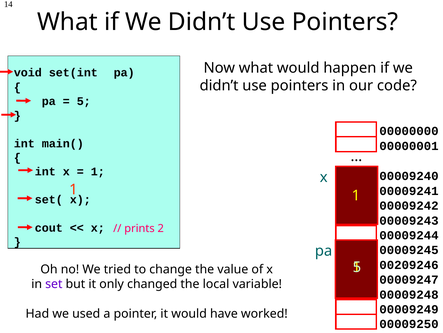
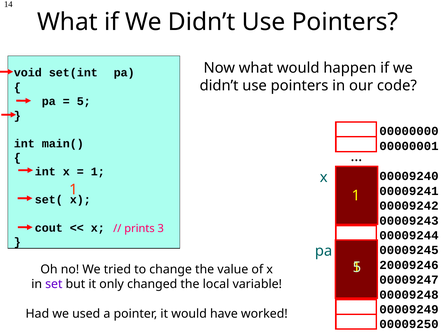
2: 2 -> 3
00209246: 00209246 -> 20009246
